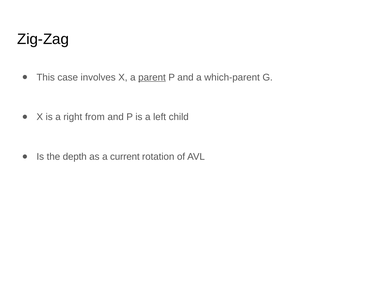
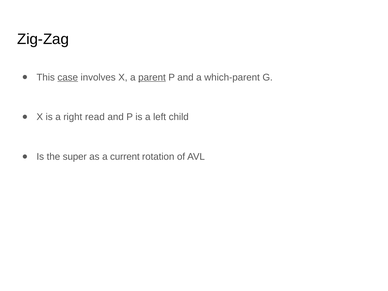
case underline: none -> present
from: from -> read
depth: depth -> super
